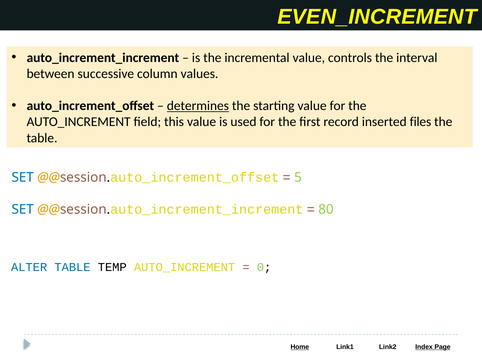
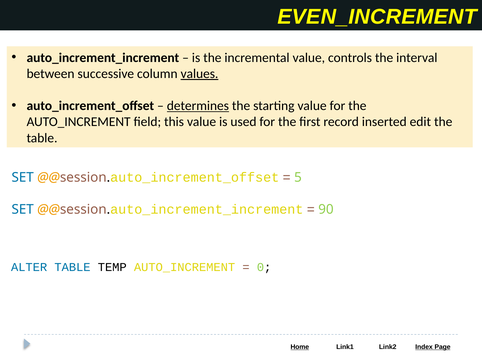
values underline: none -> present
files: files -> edit
80: 80 -> 90
